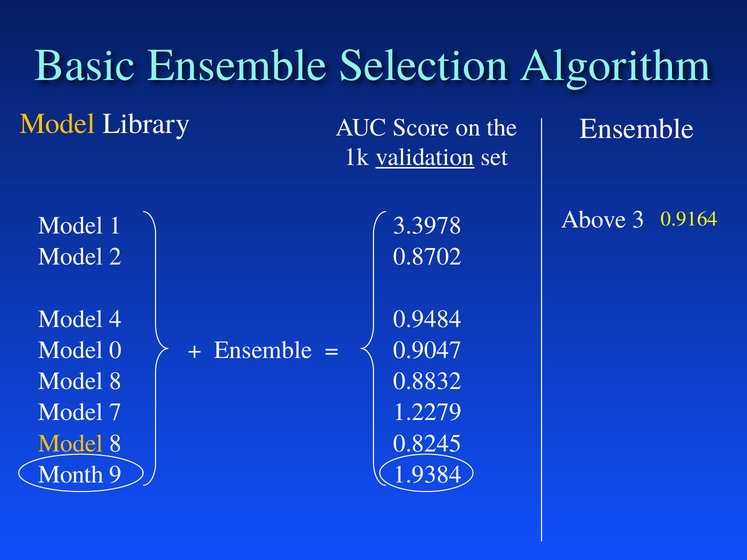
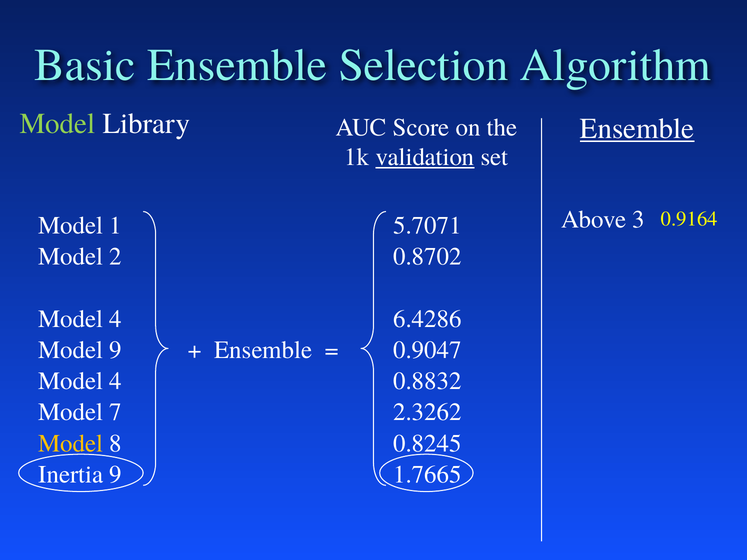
Model at (57, 124) colour: yellow -> light green
Ensemble at (637, 129) underline: none -> present
3.3978: 3.3978 -> 5.7071
0.9484: 0.9484 -> 6.4286
Model 0: 0 -> 9
8 at (116, 381): 8 -> 4
1.2279: 1.2279 -> 2.3262
Month: Month -> Inertia
1.9384: 1.9384 -> 1.7665
